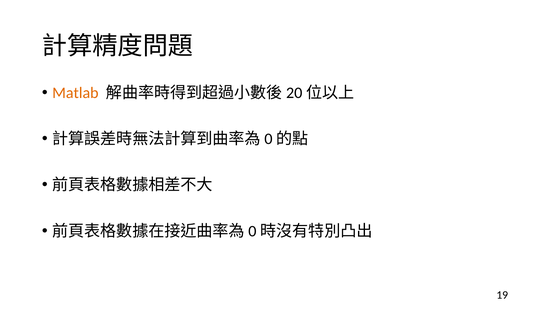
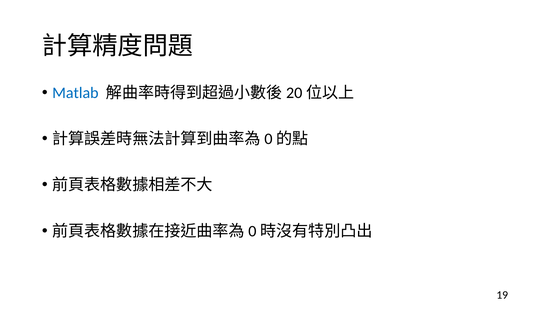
Matlab colour: orange -> blue
